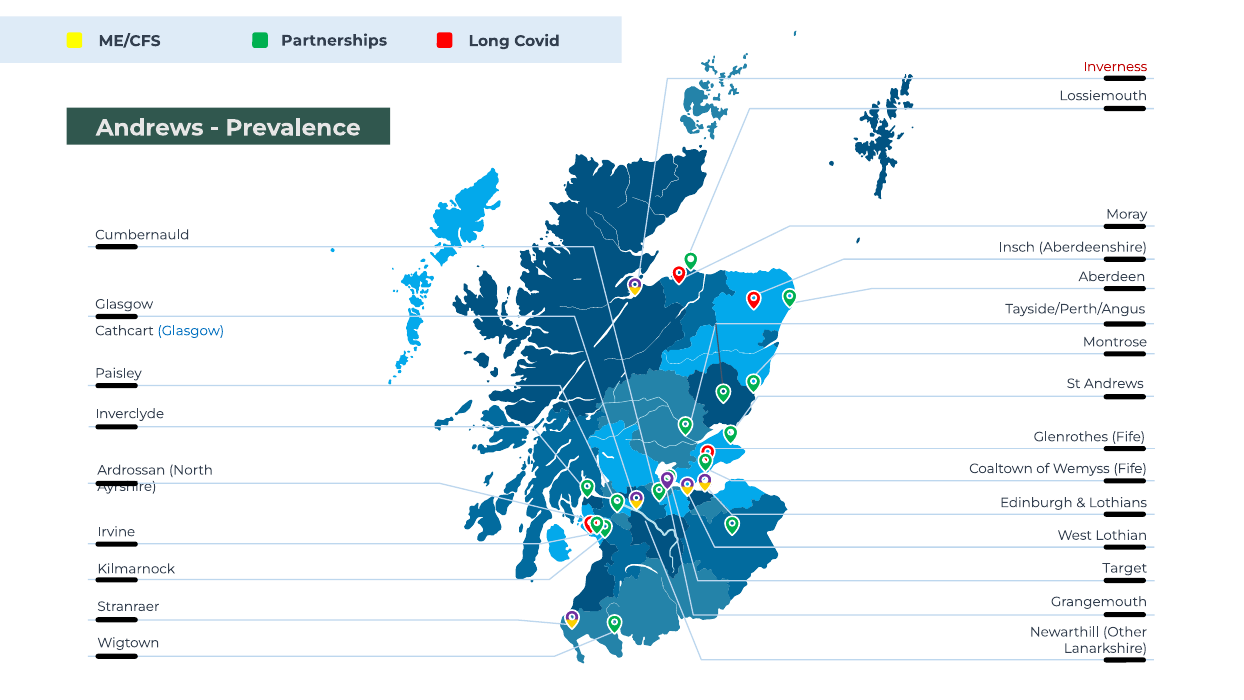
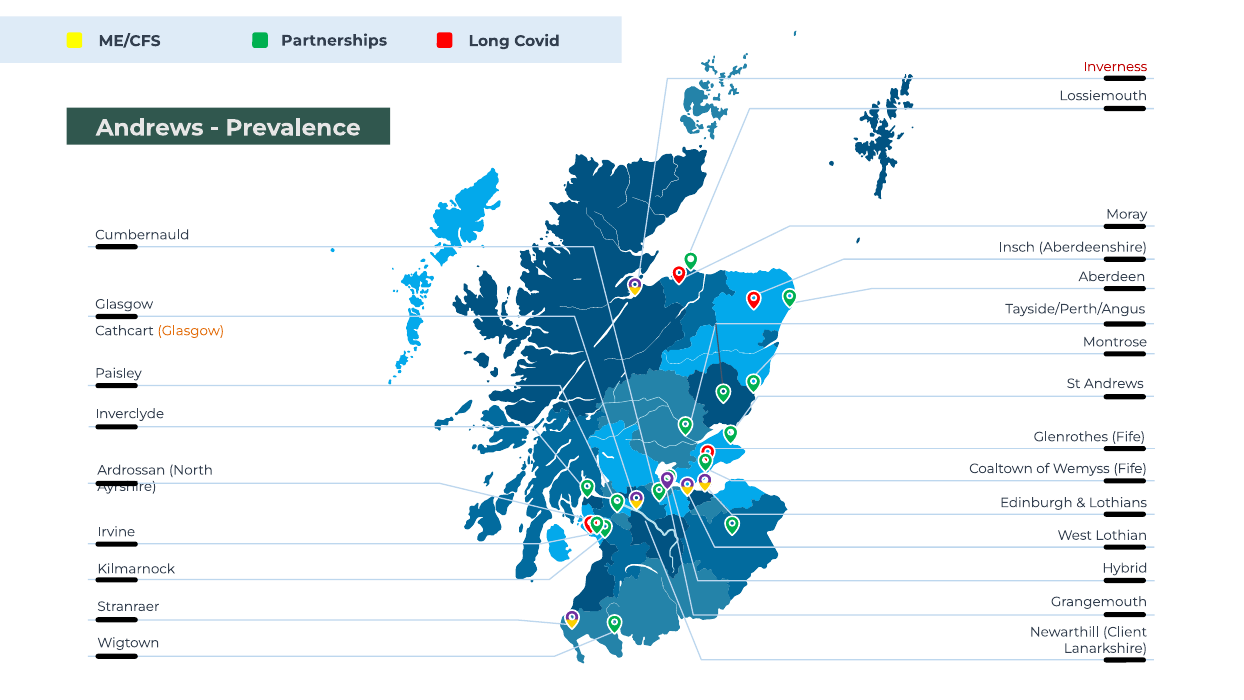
Glasgow at (191, 331) colour: blue -> orange
Target: Target -> Hybrid
Other: Other -> Client
